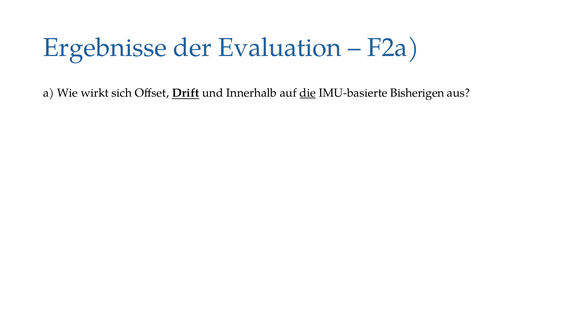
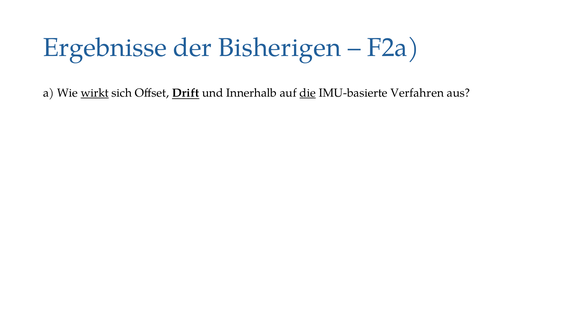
Evaluation: Evaluation -> Bisherigen
wirkt underline: none -> present
Bisherigen: Bisherigen -> Verfahren
